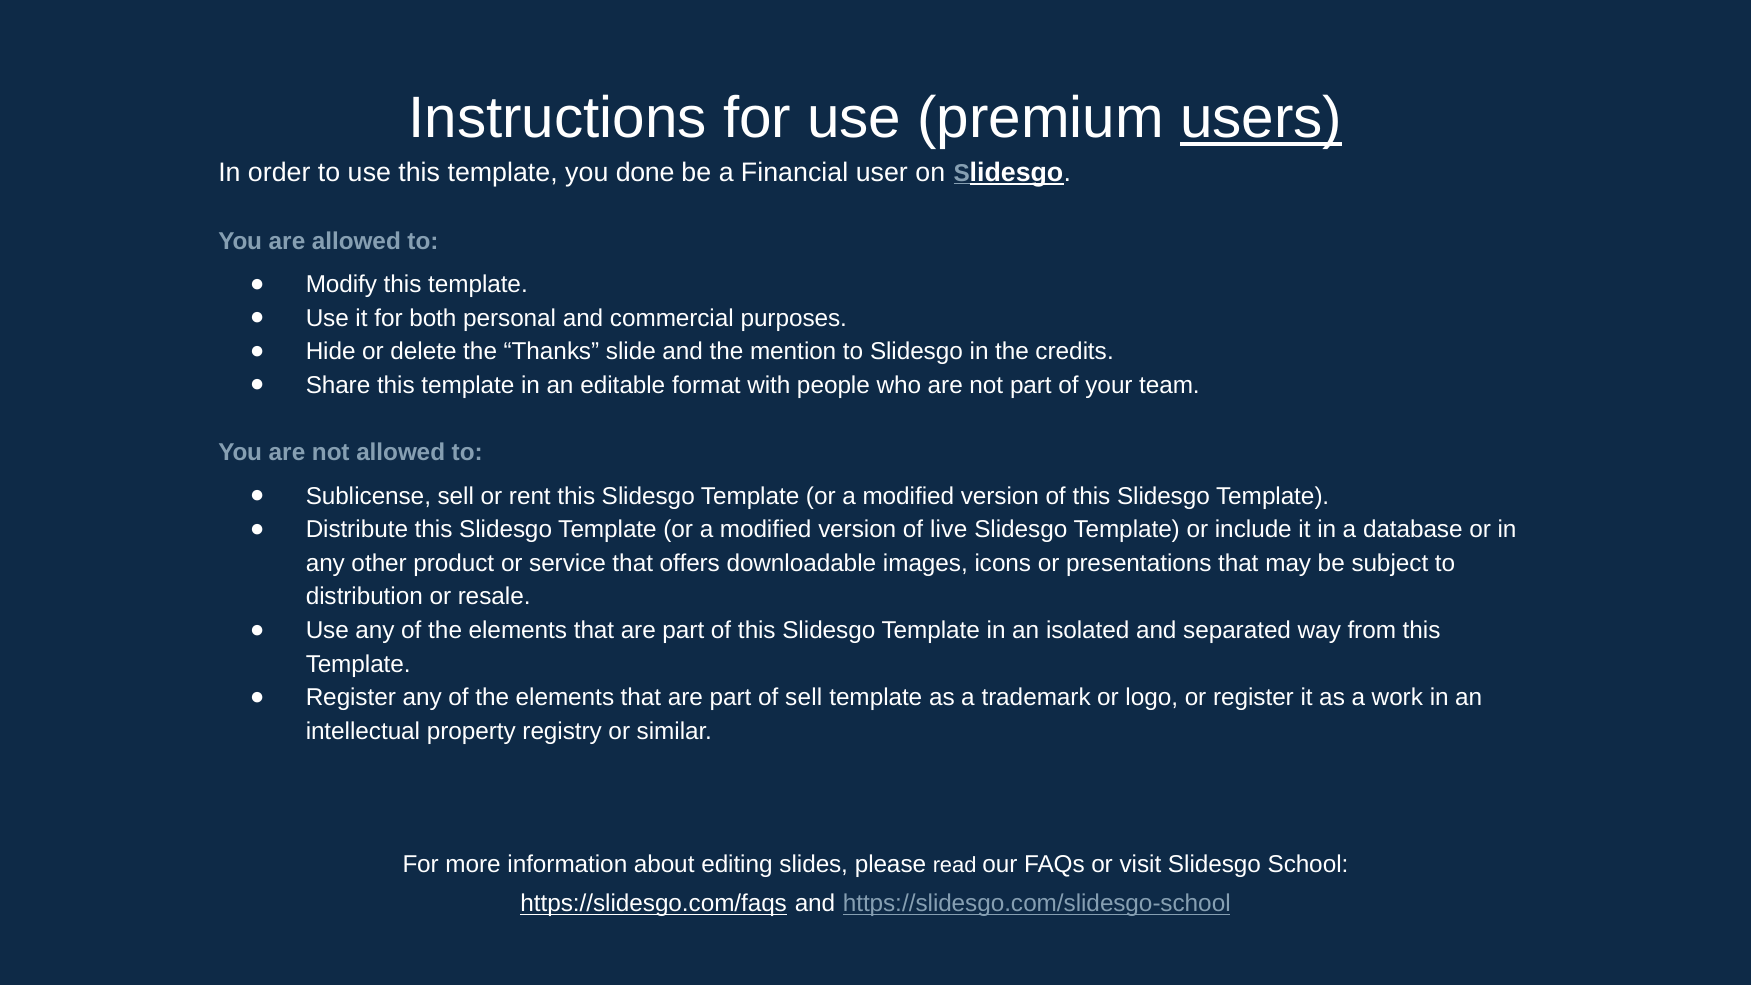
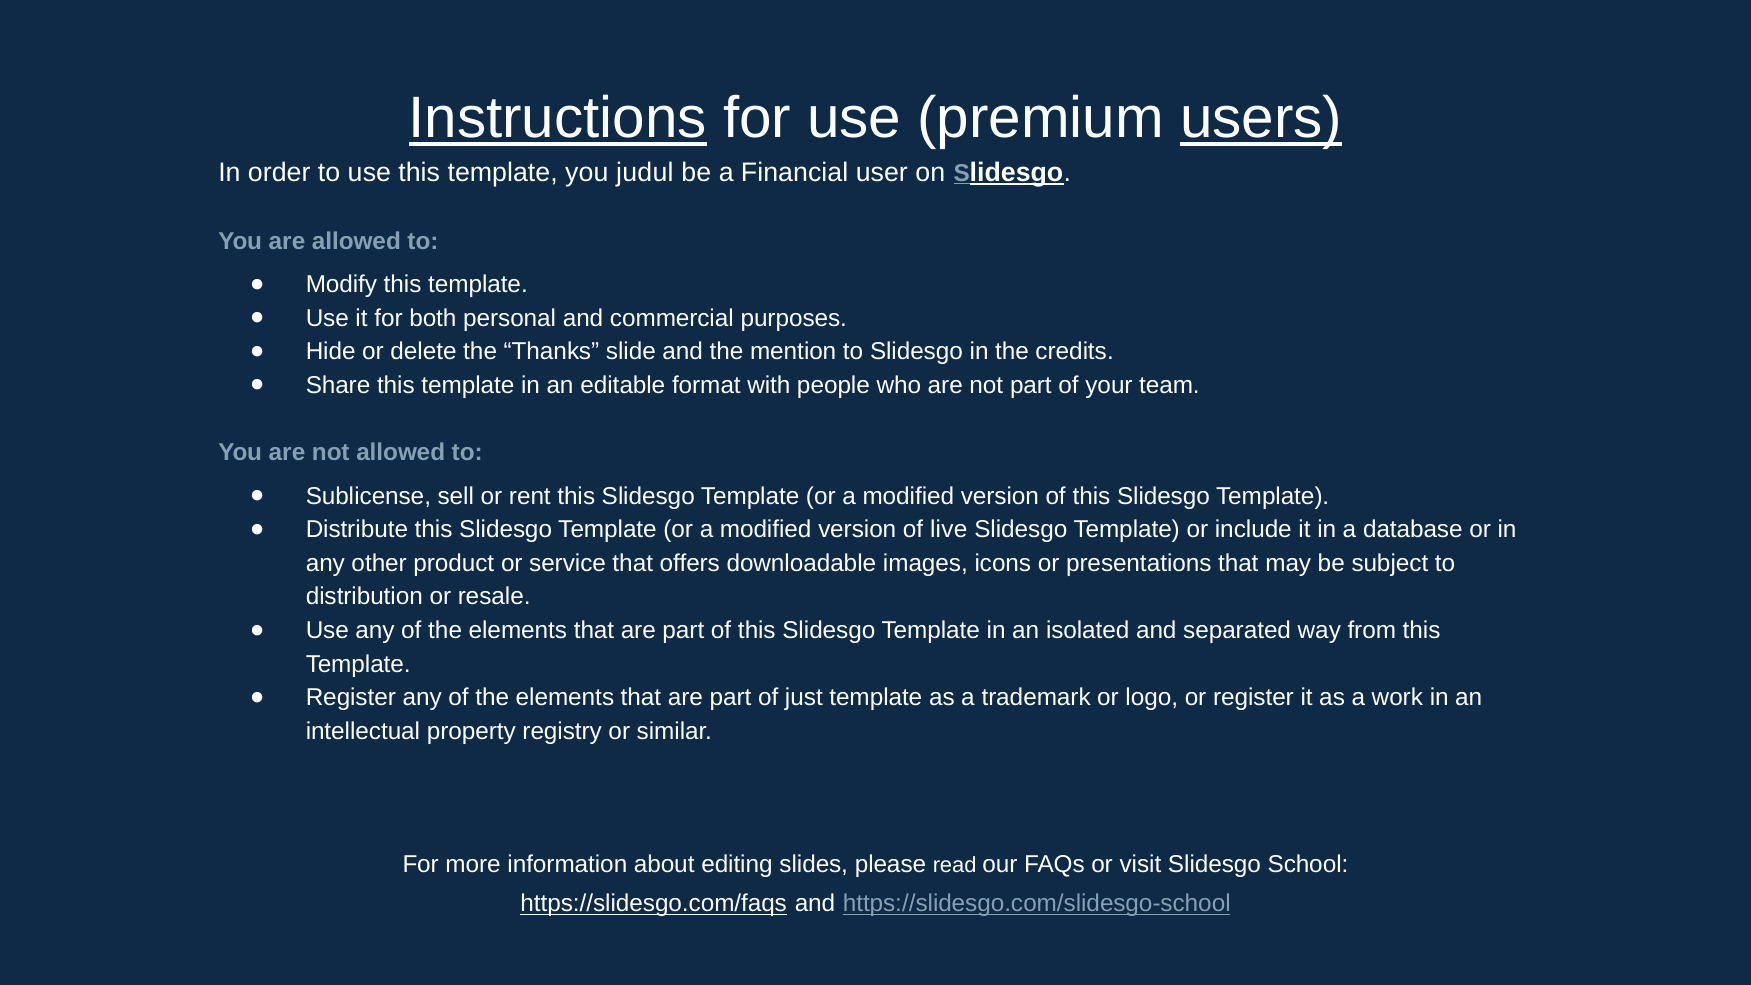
Instructions underline: none -> present
done: done -> judul
of sell: sell -> just
